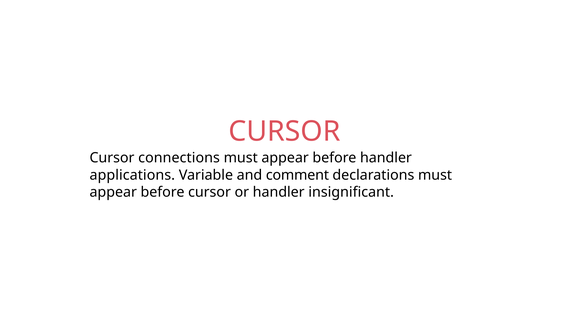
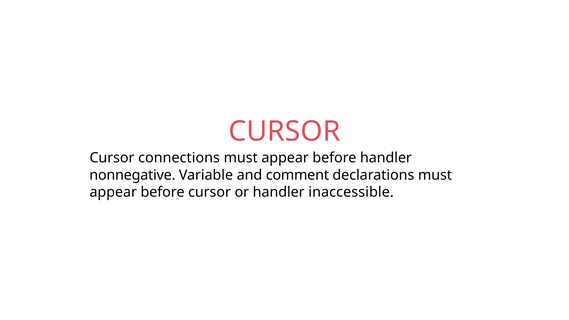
applications: applications -> nonnegative
insignificant: insignificant -> inaccessible
